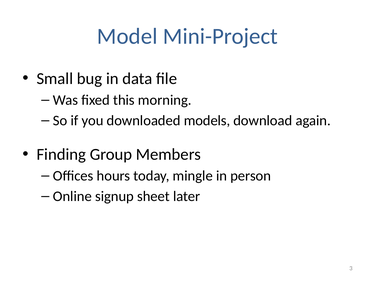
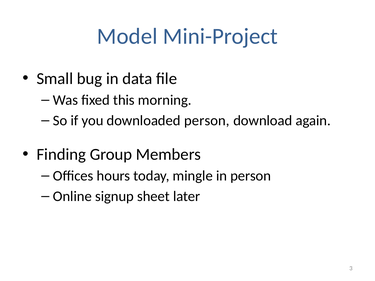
downloaded models: models -> person
